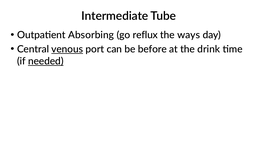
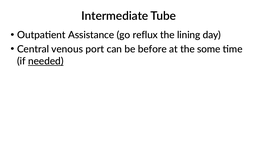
Absorbing: Absorbing -> Assistance
ways: ways -> lining
venous underline: present -> none
drink: drink -> some
